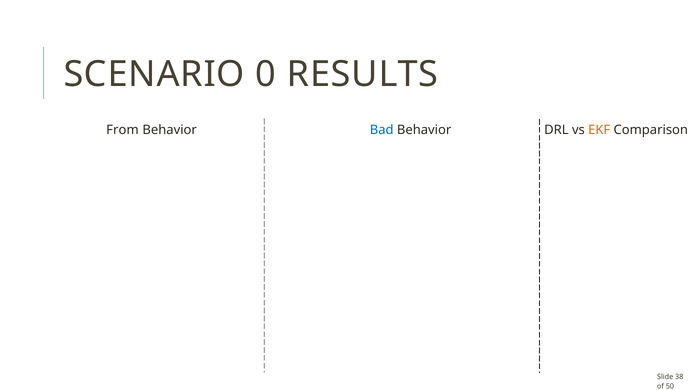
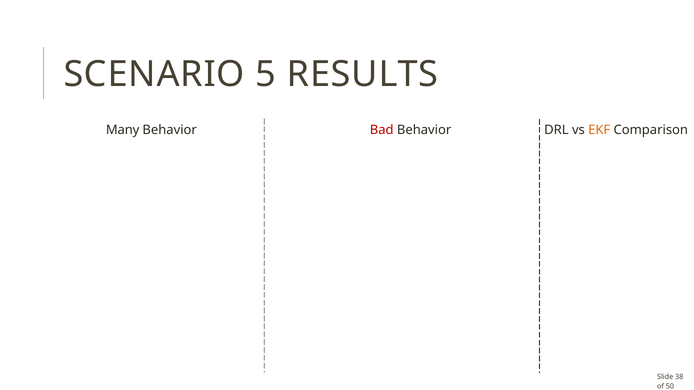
0: 0 -> 5
From: From -> Many
Bad colour: blue -> red
